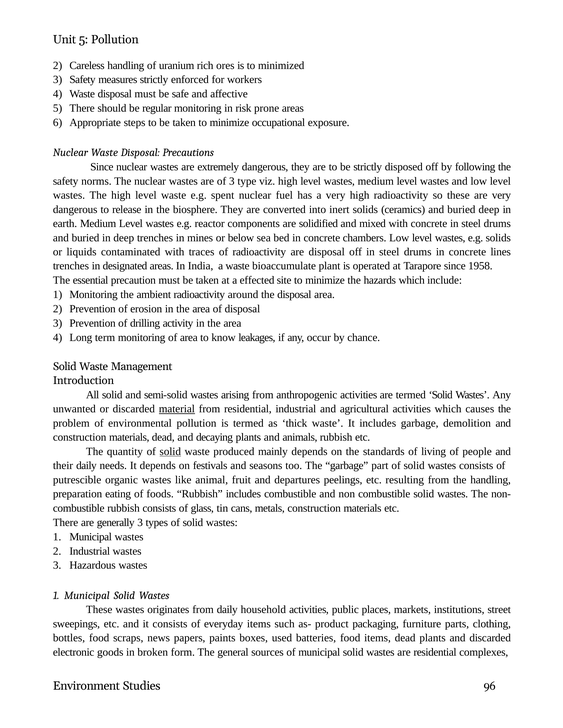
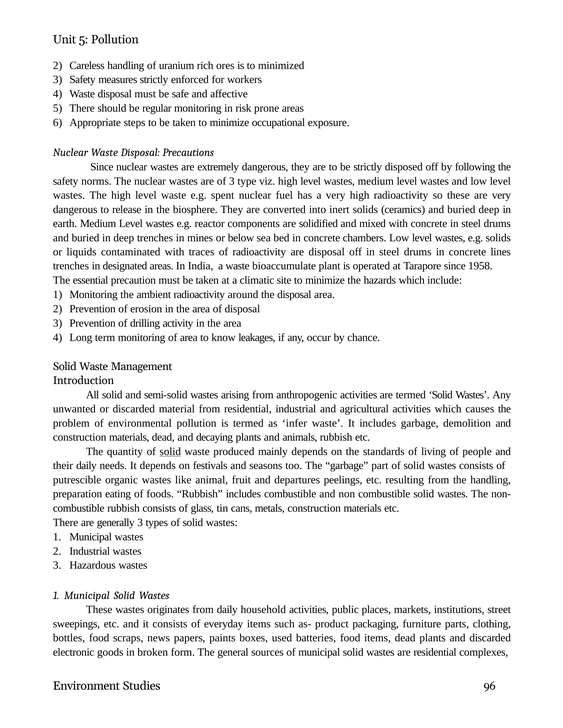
effected: effected -> climatic
material underline: present -> none
thick: thick -> infer
